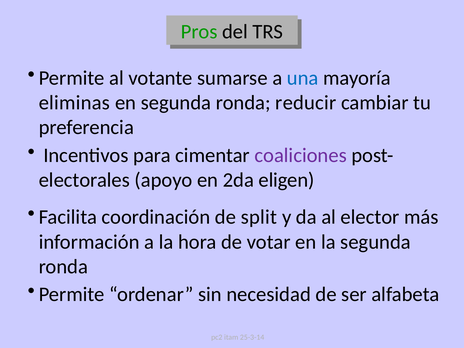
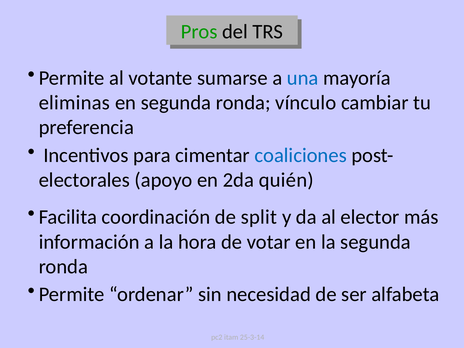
reducir: reducir -> vínculo
coaliciones colour: purple -> blue
eligen: eligen -> quién
